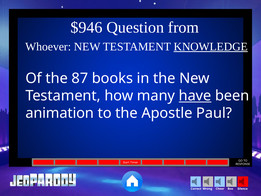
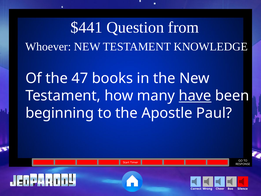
$946: $946 -> $441
KNOWLEDGE underline: present -> none
87: 87 -> 47
animation: animation -> beginning
